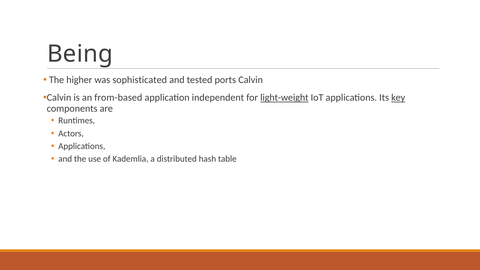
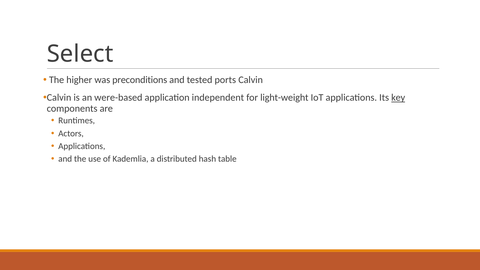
Being: Being -> Select
sophisticated: sophisticated -> preconditions
from-based: from-based -> were-based
light-weight underline: present -> none
